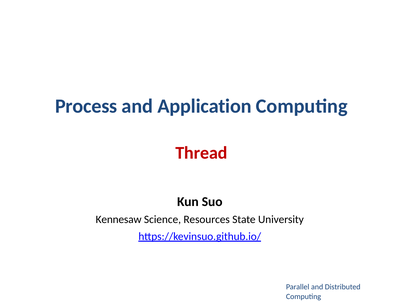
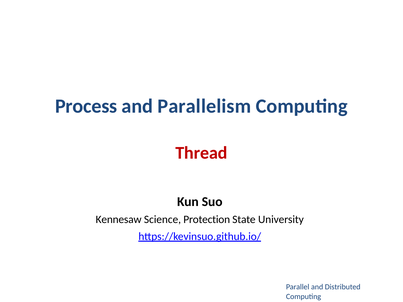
Application: Application -> Parallelism
Resources: Resources -> Protection
